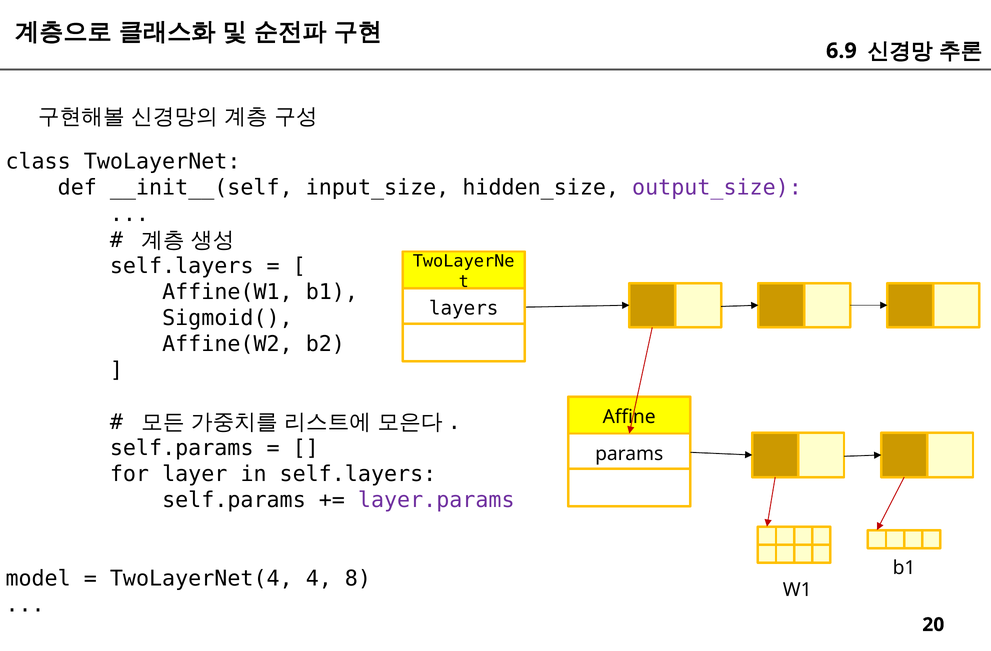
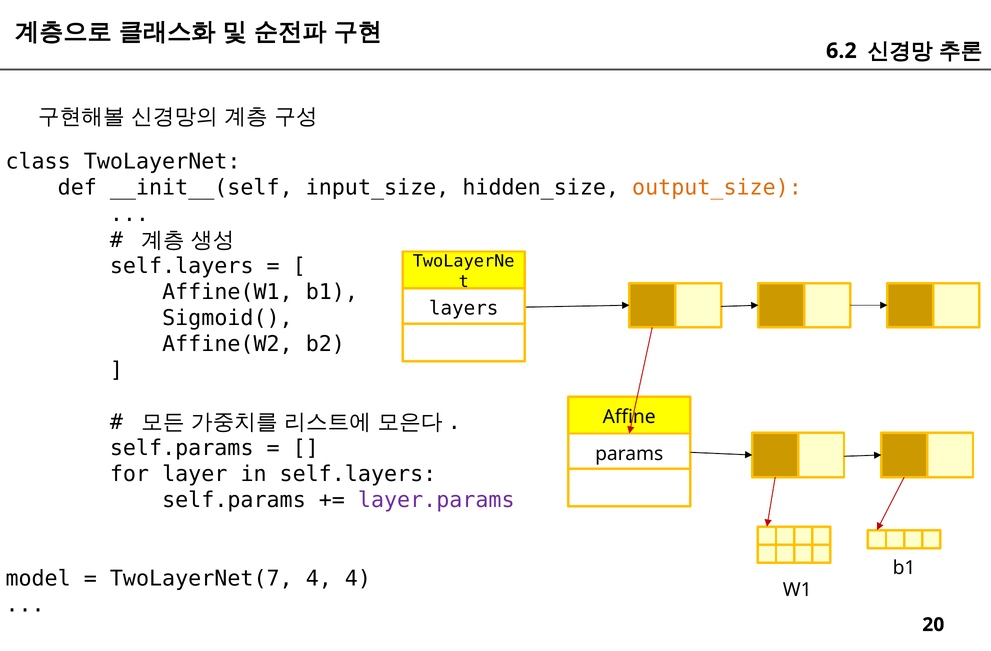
6.9: 6.9 -> 6.2
output_size colour: purple -> orange
TwoLayerNet(4: TwoLayerNet(4 -> TwoLayerNet(7
4 8: 8 -> 4
